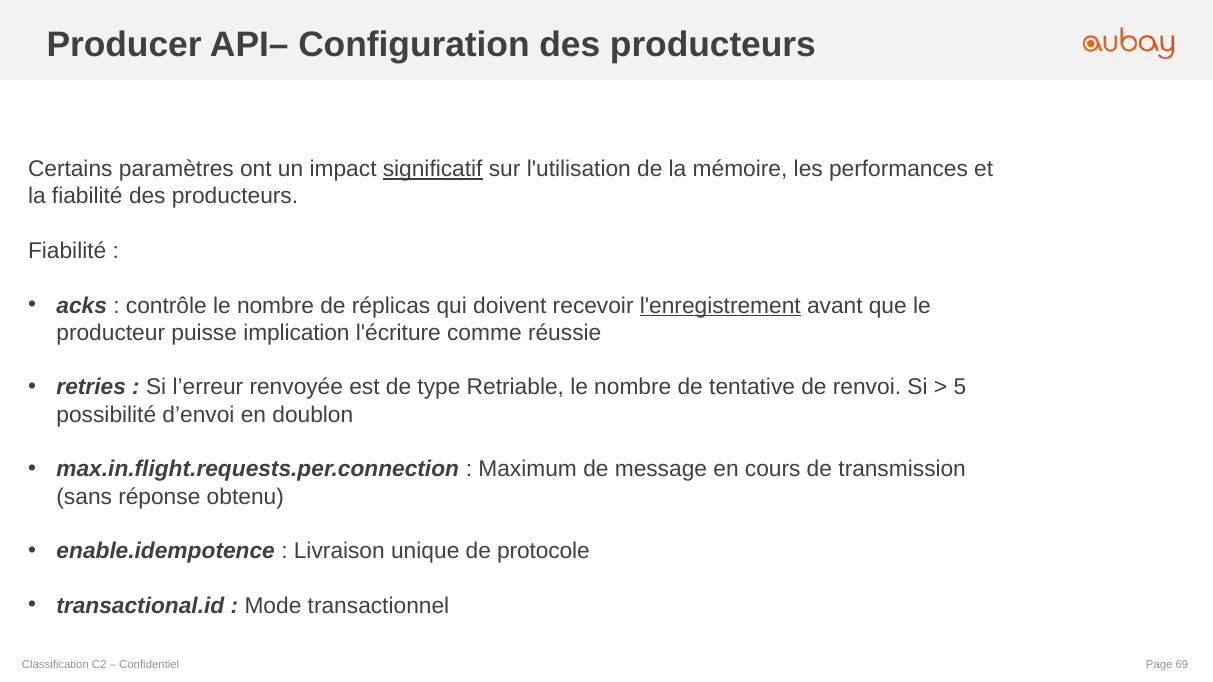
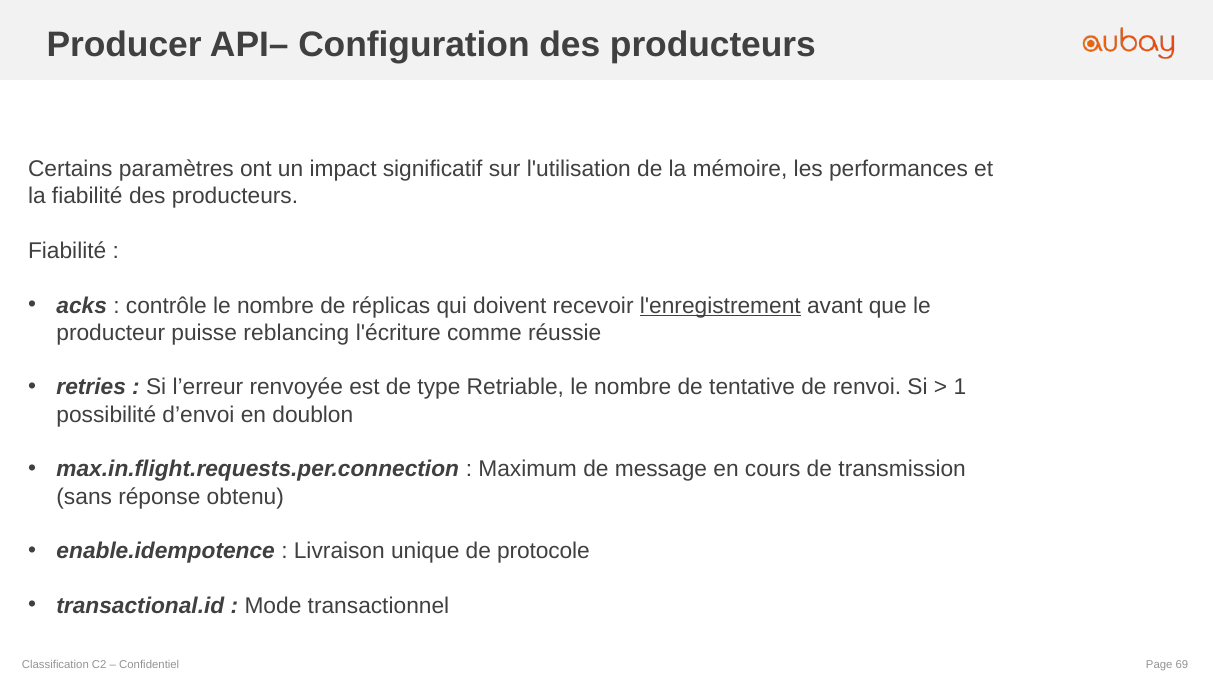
significatif underline: present -> none
implication: implication -> reblancing
5: 5 -> 1
